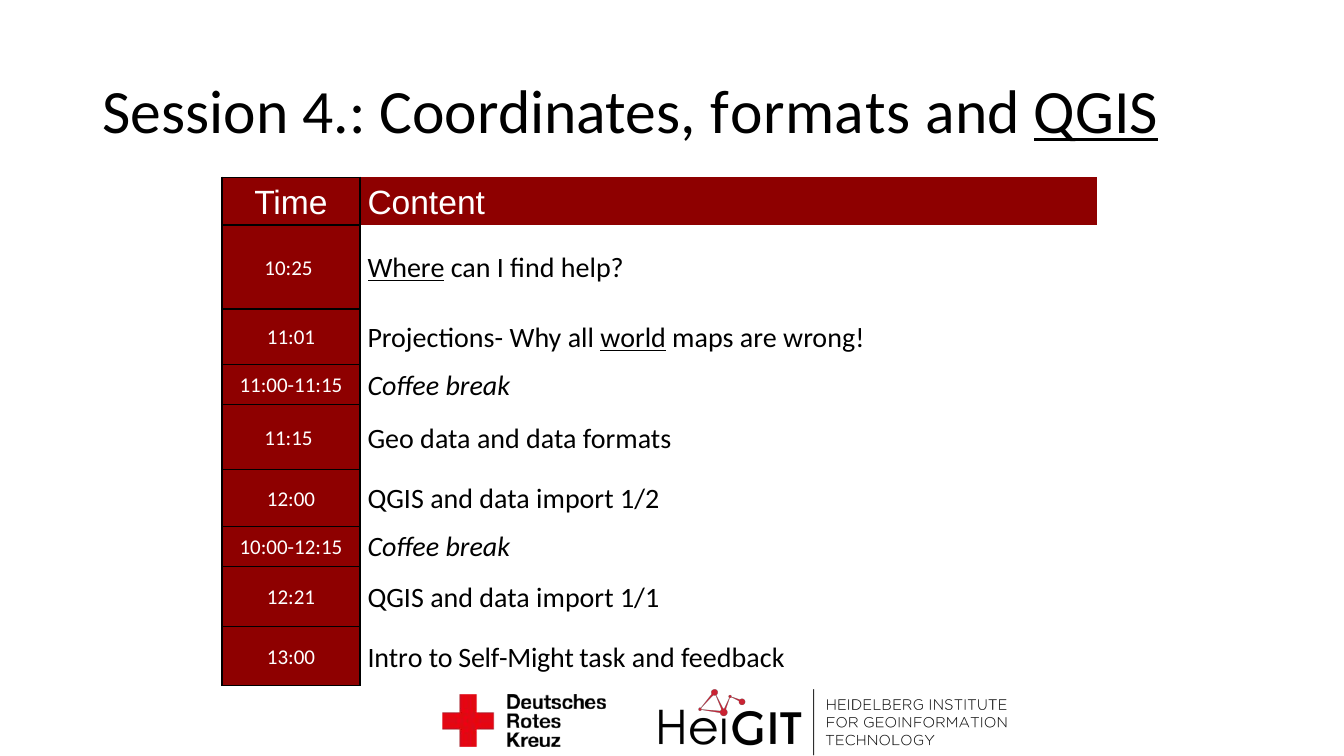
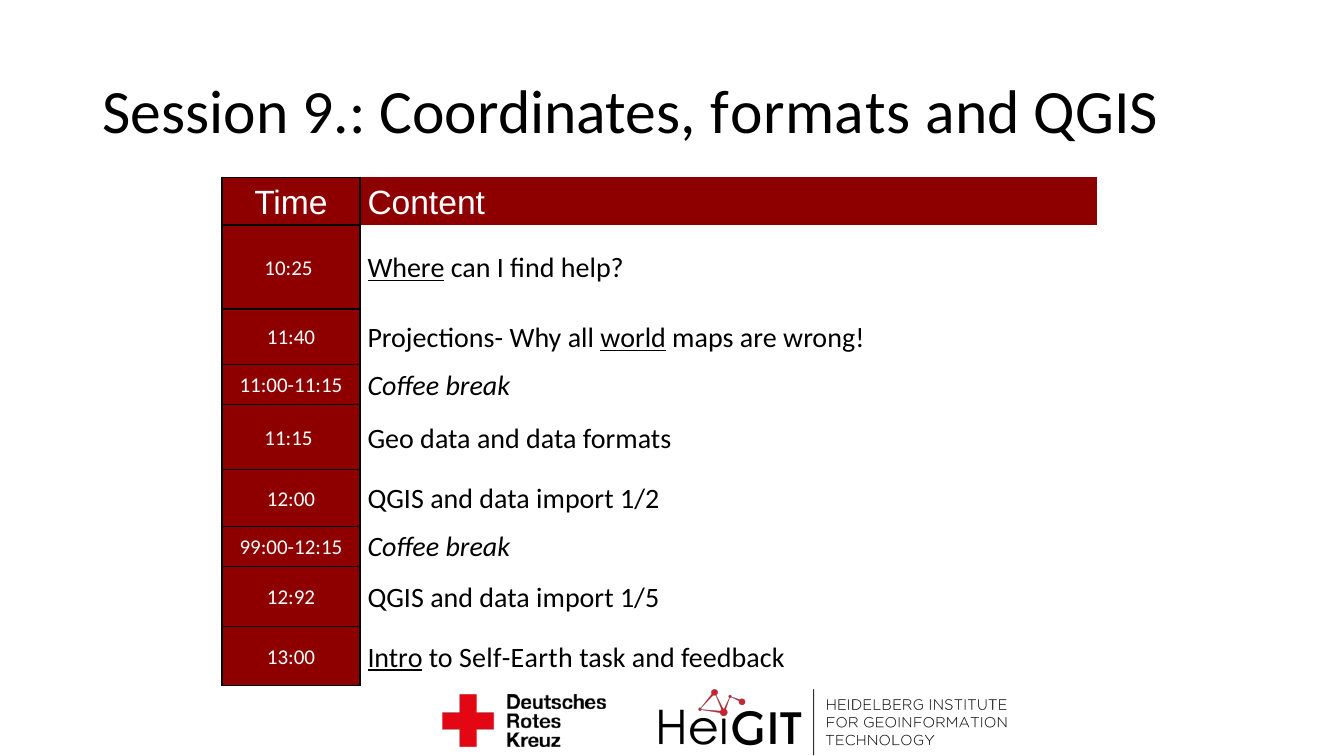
4: 4 -> 9
QGIS at (1096, 113) underline: present -> none
11:01: 11:01 -> 11:40
10:00-12:15: 10:00-12:15 -> 99:00-12:15
12:21: 12:21 -> 12:92
1/1: 1/1 -> 1/5
Intro underline: none -> present
Self-Might: Self-Might -> Self-Earth
